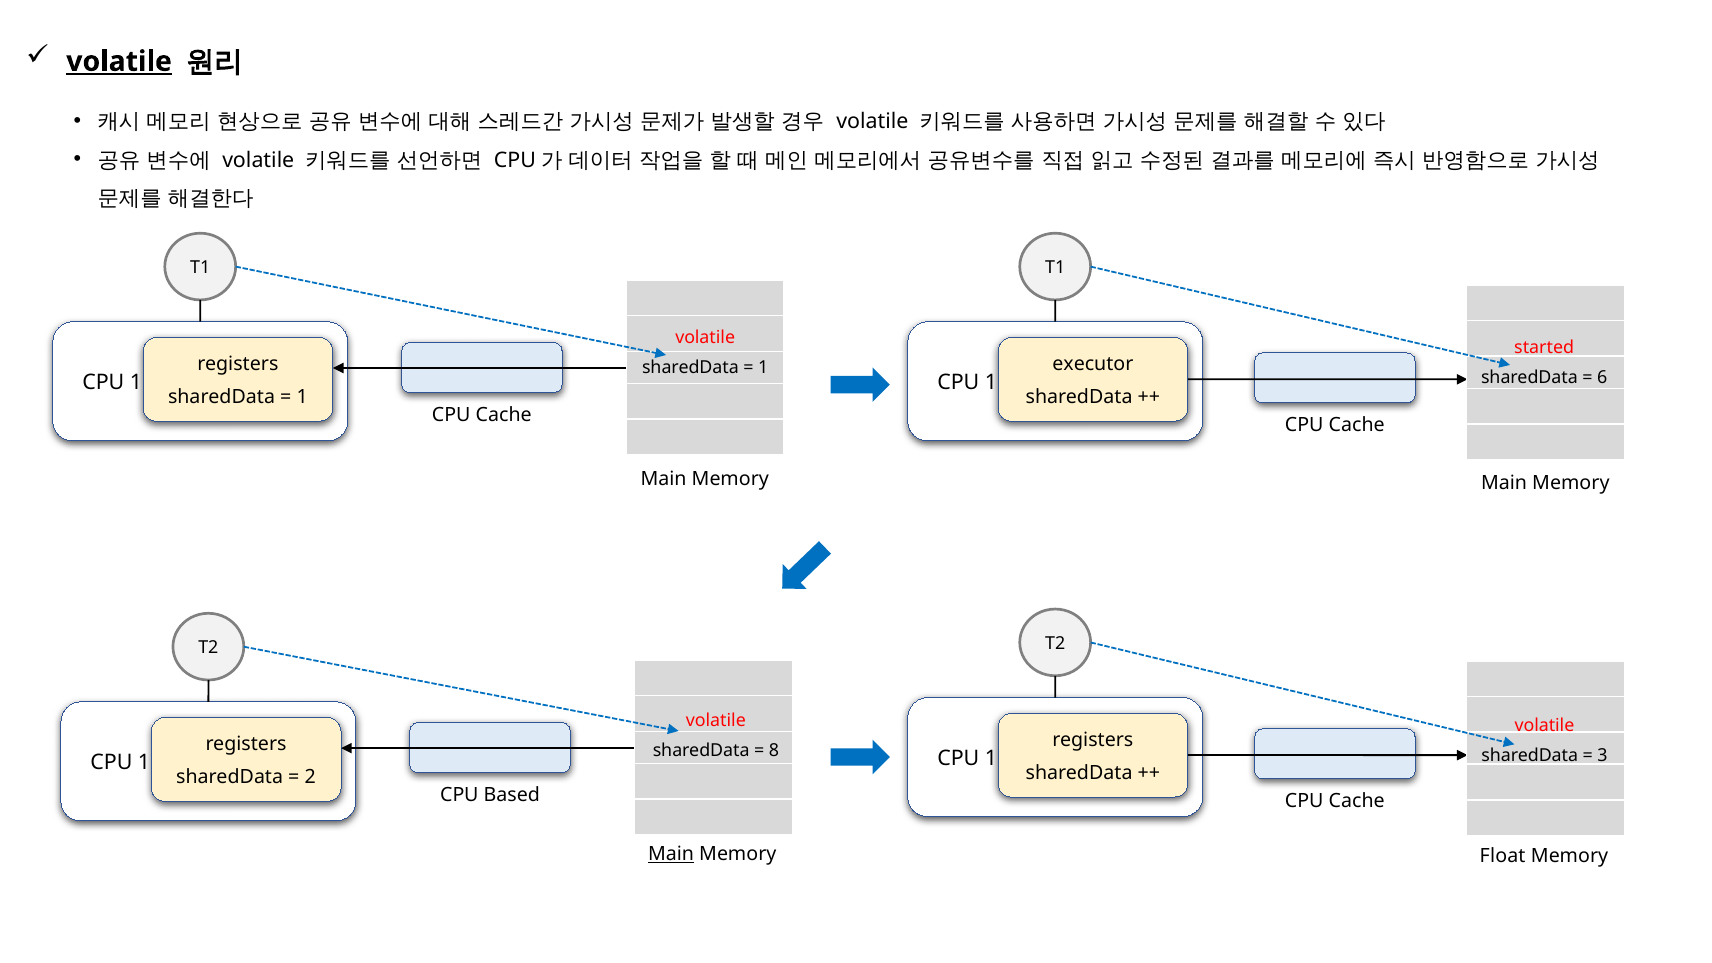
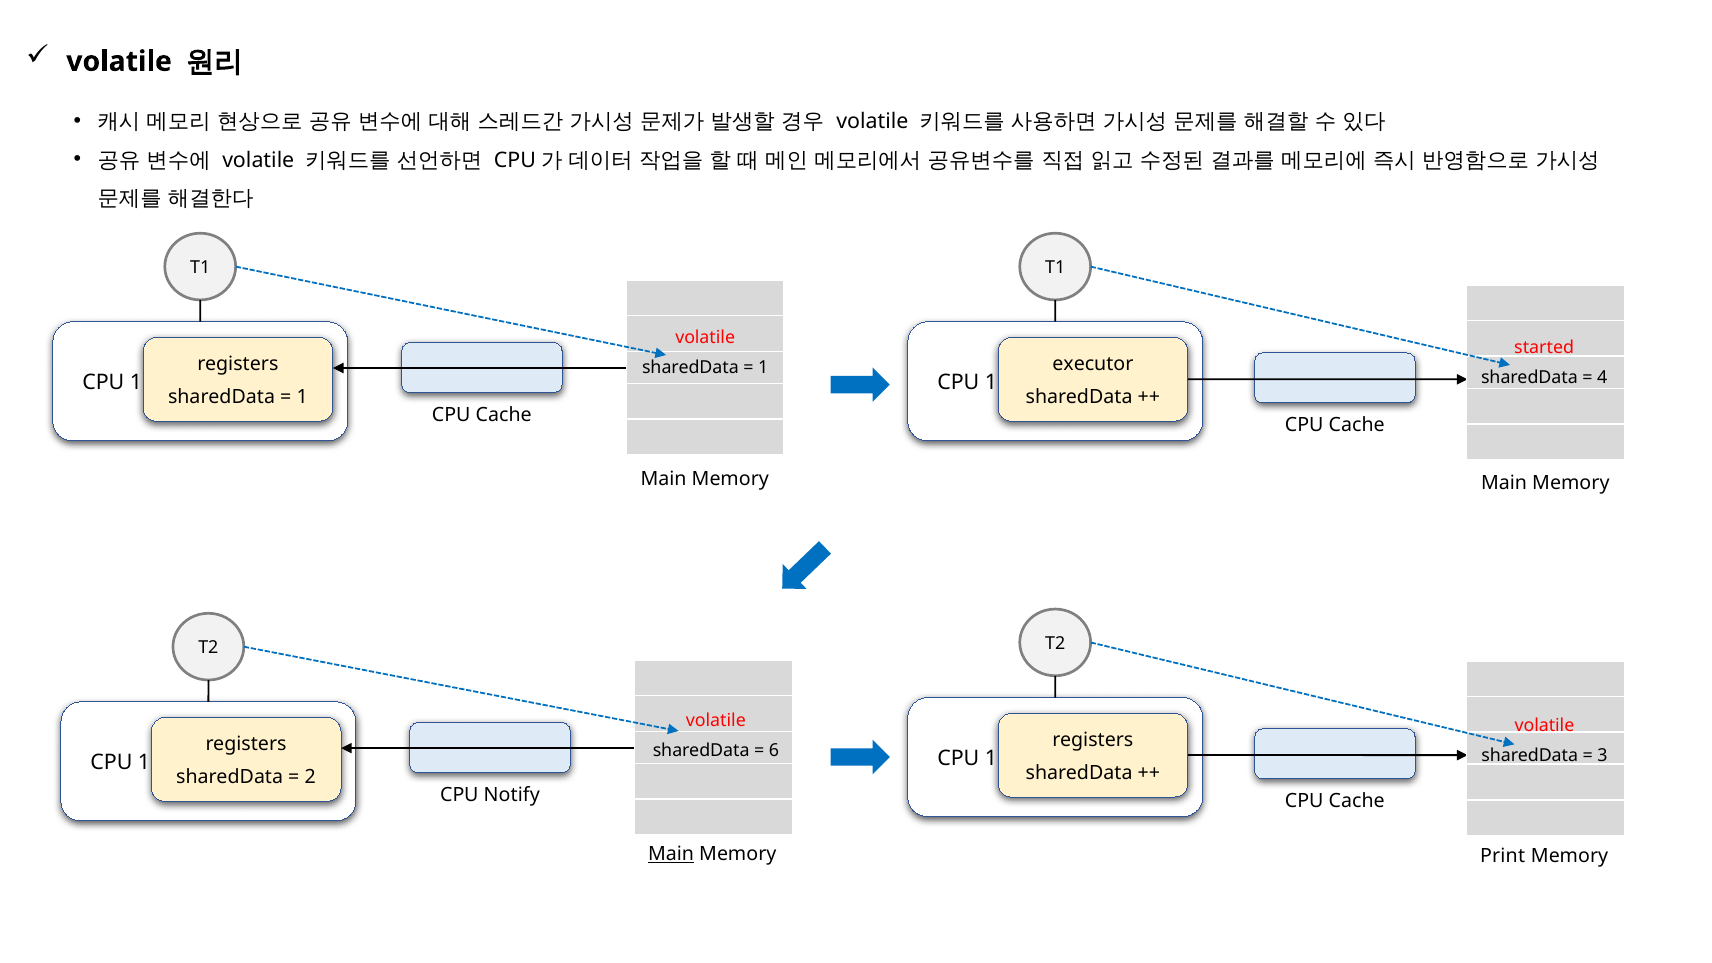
volatile at (119, 61) underline: present -> none
6: 6 -> 4
8: 8 -> 6
Based: Based -> Notify
Float: Float -> Print
